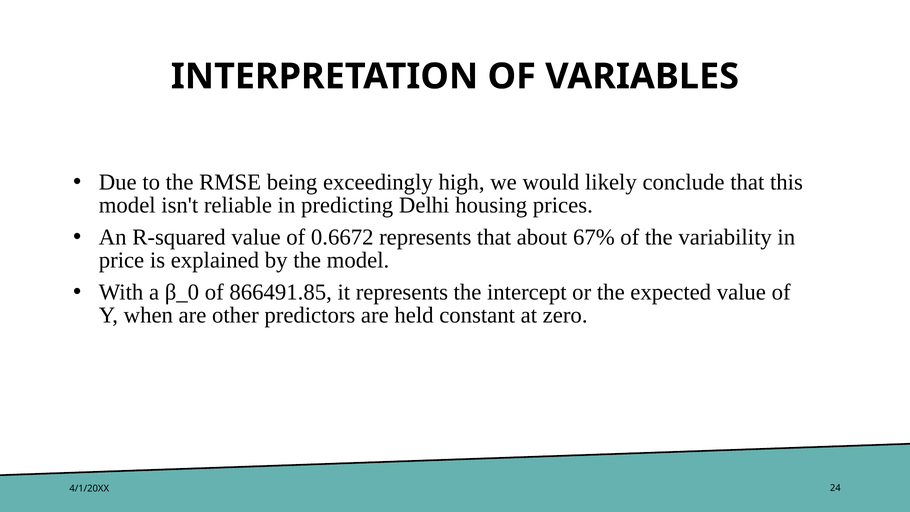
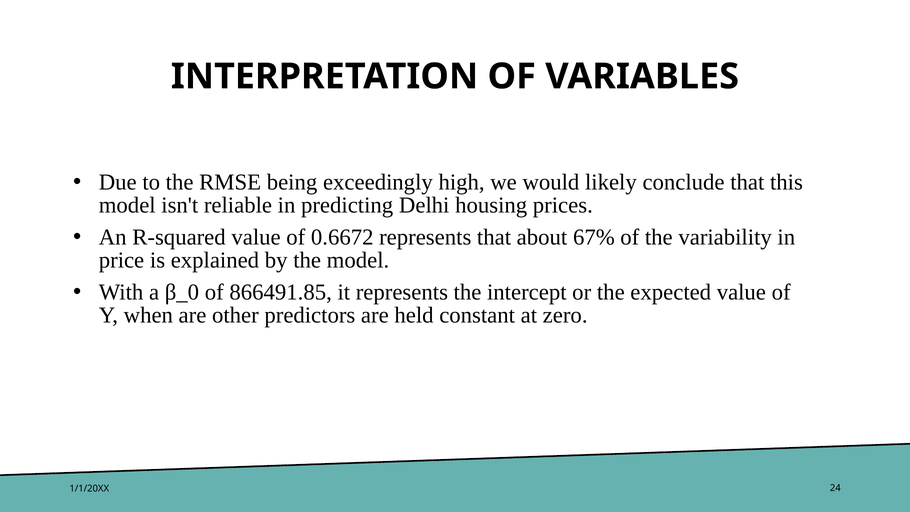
4/1/20XX: 4/1/20XX -> 1/1/20XX
